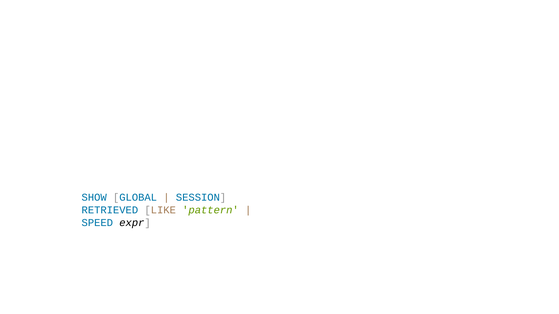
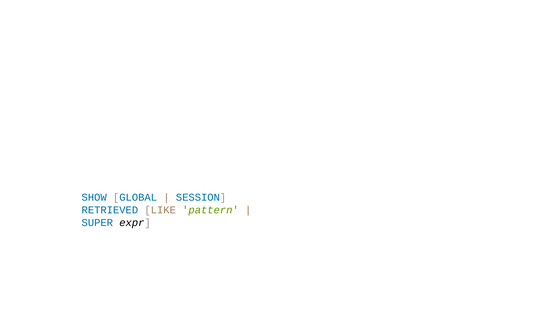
SPEED: SPEED -> SUPER
